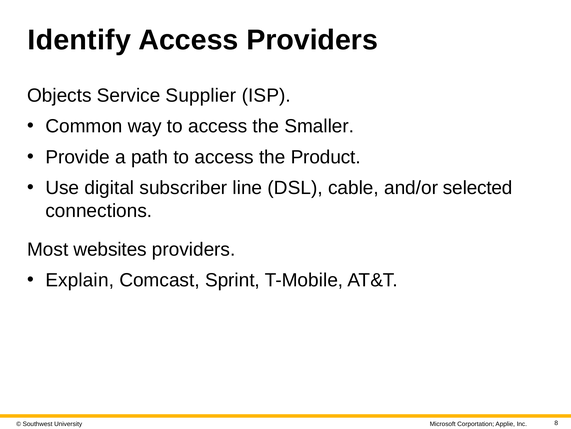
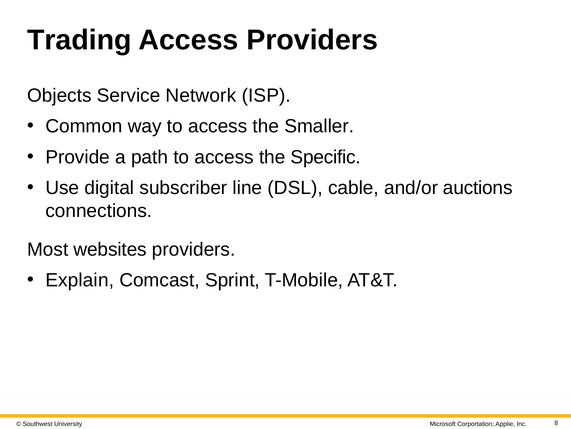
Identify: Identify -> Trading
Supplier: Supplier -> Network
Product: Product -> Specific
selected: selected -> auctions
